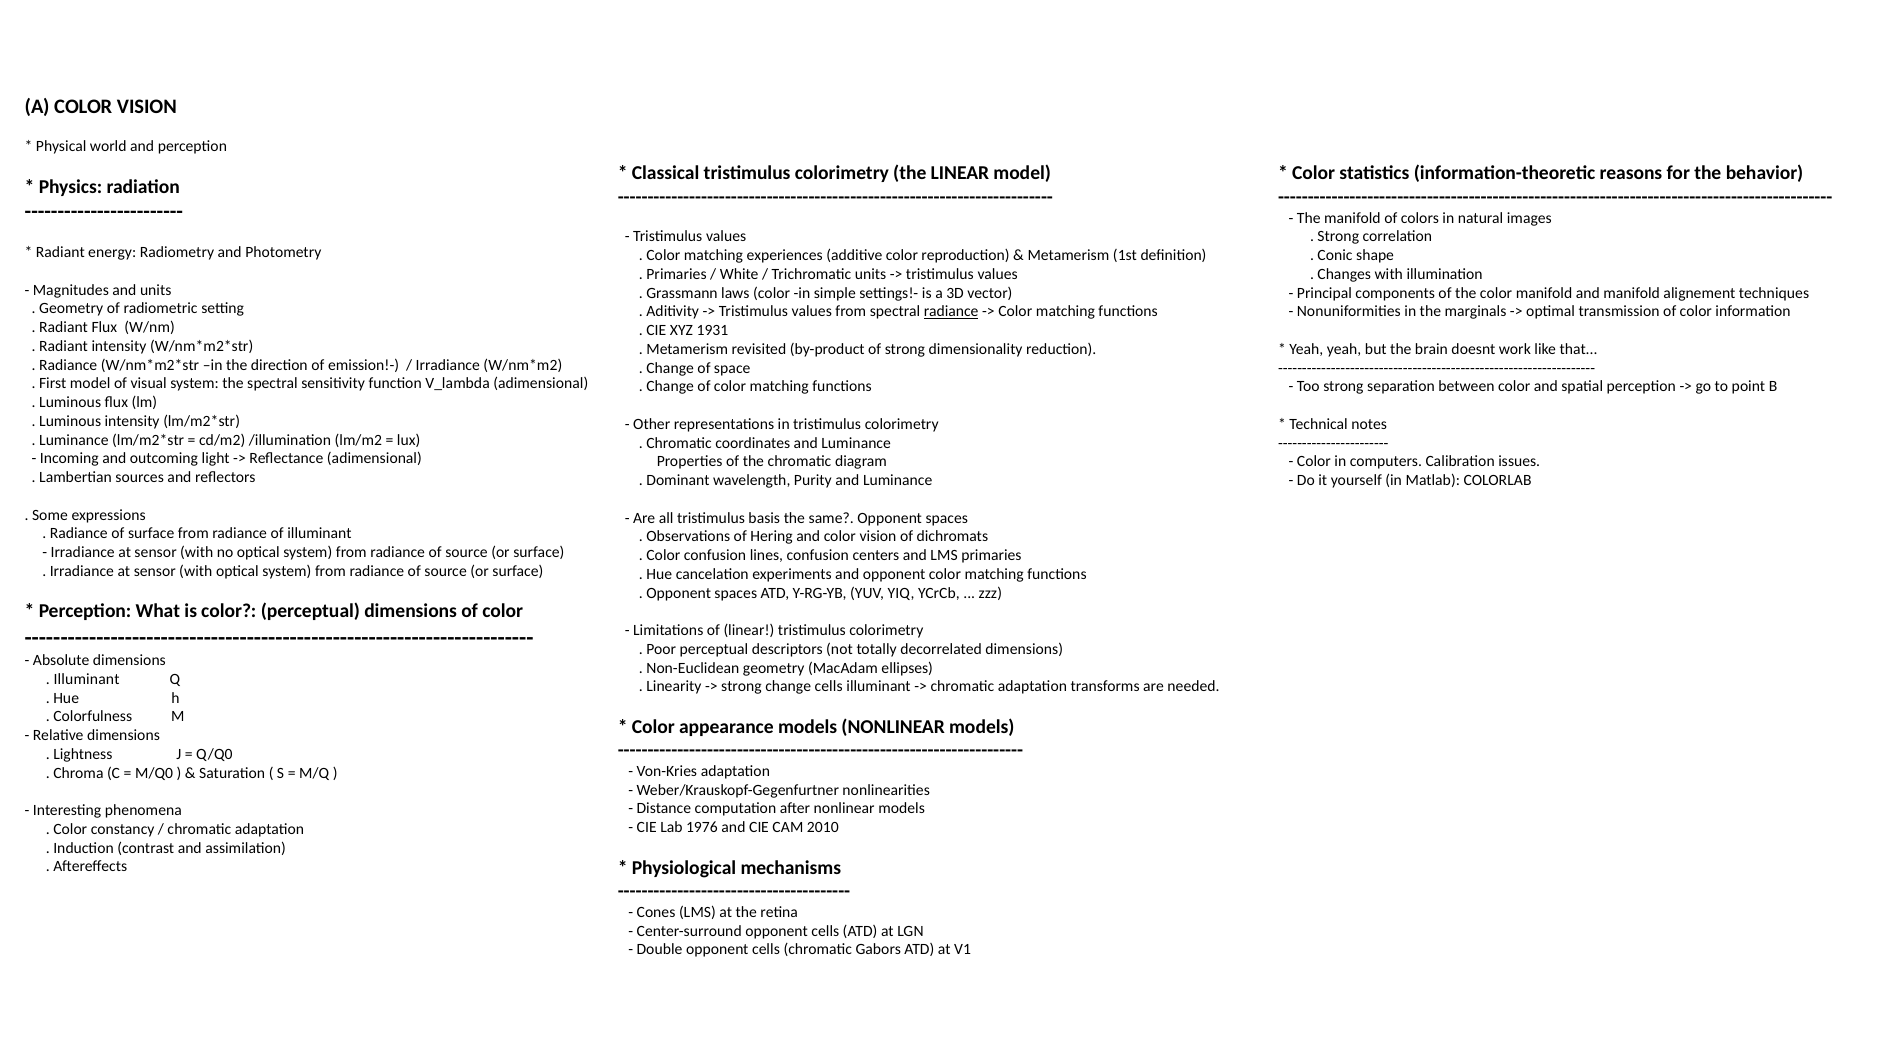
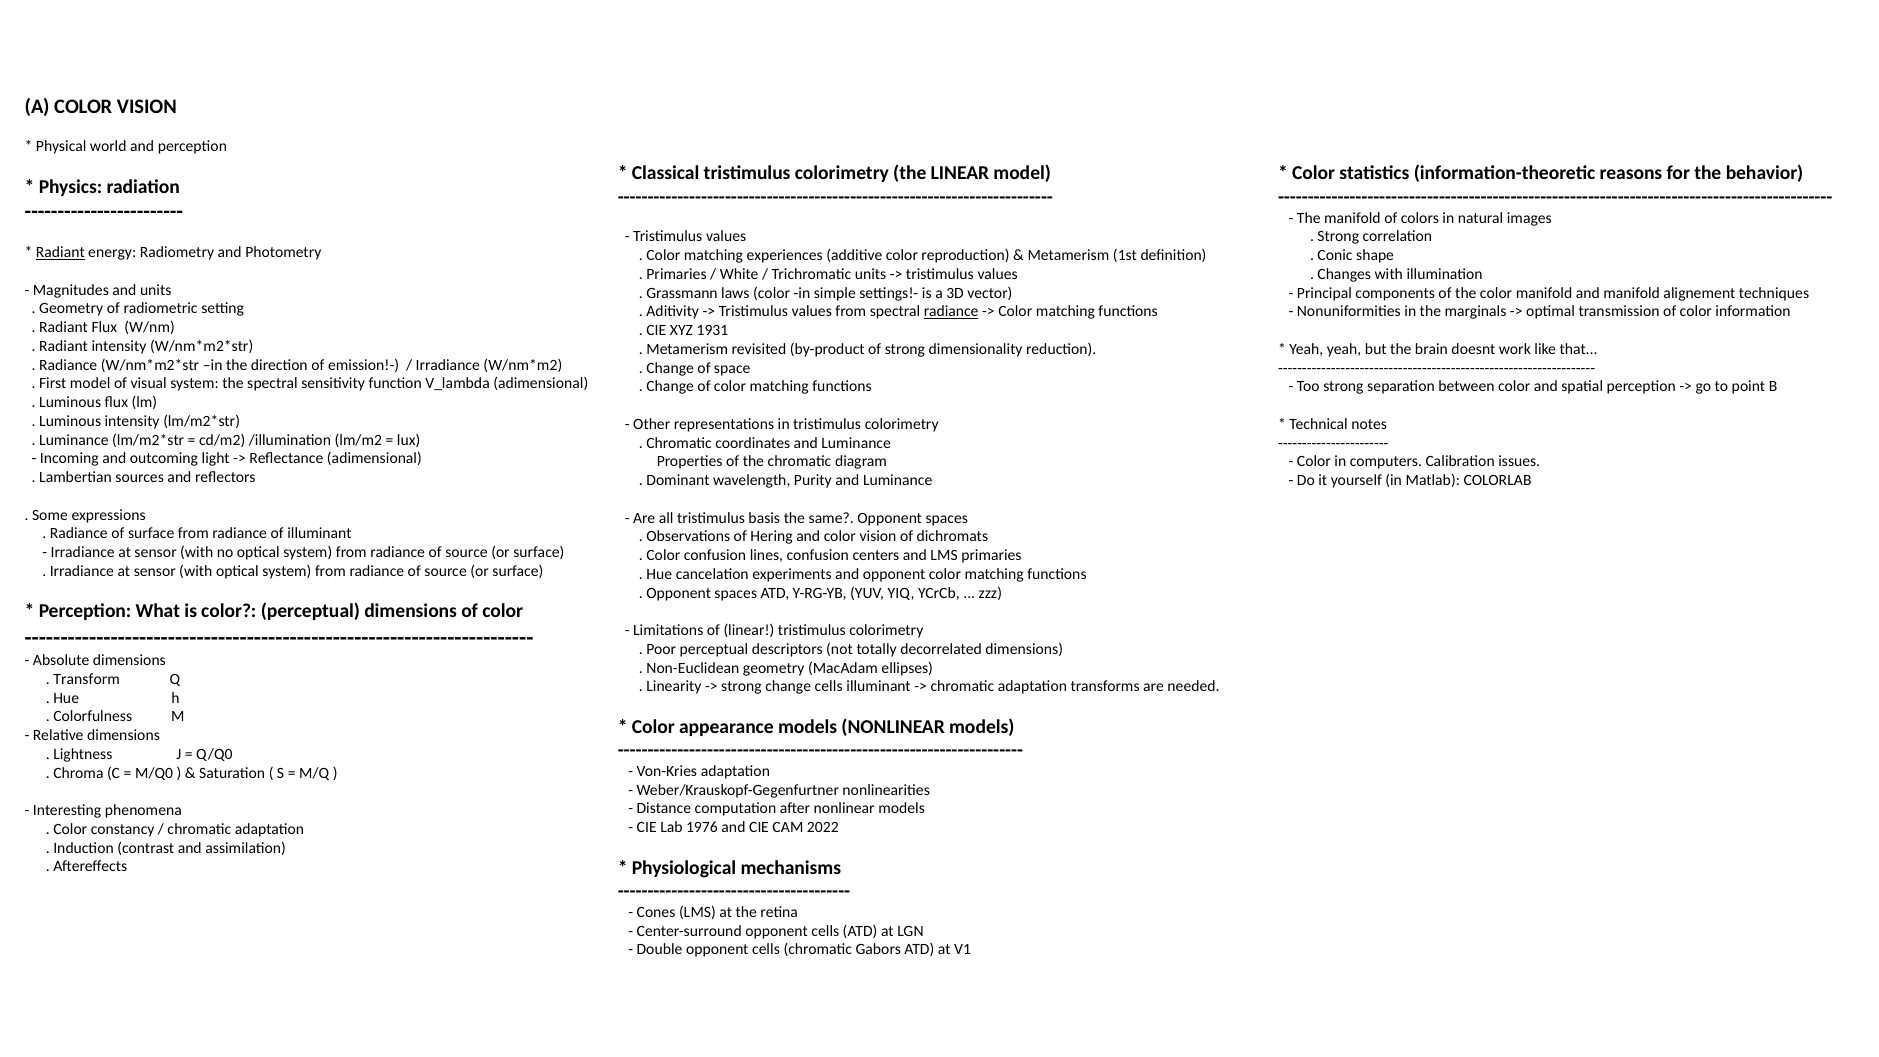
Radiant at (60, 252) underline: none -> present
Illuminant at (87, 679): Illuminant -> Transform
2010: 2010 -> 2022
